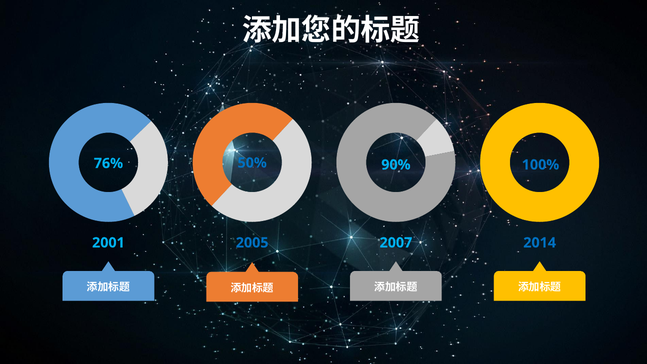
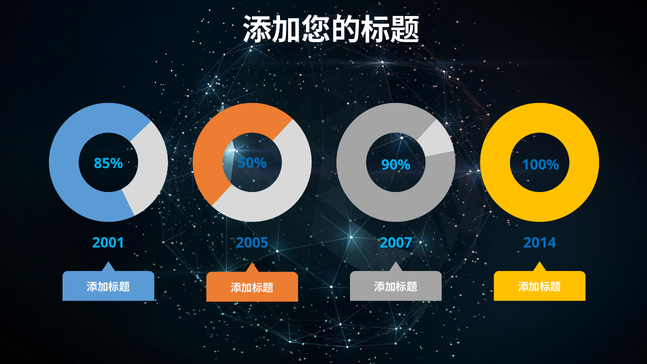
76%: 76% -> 85%
